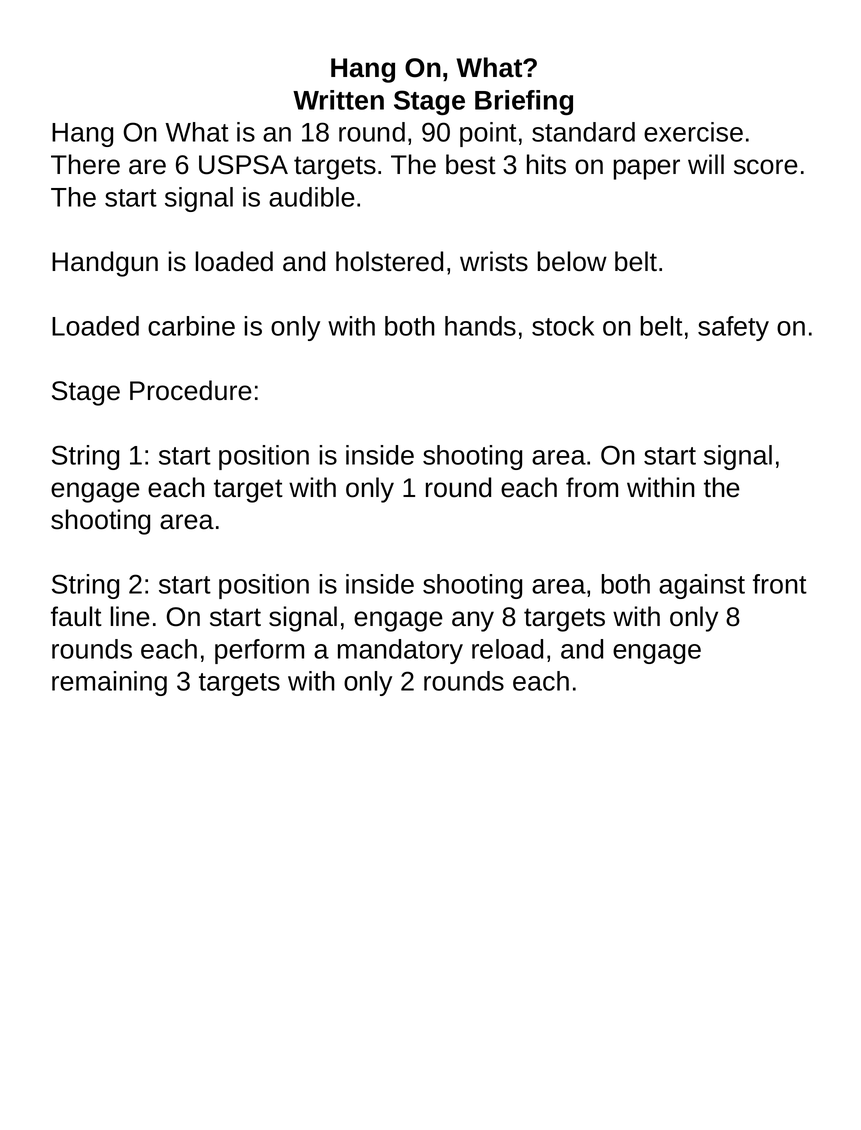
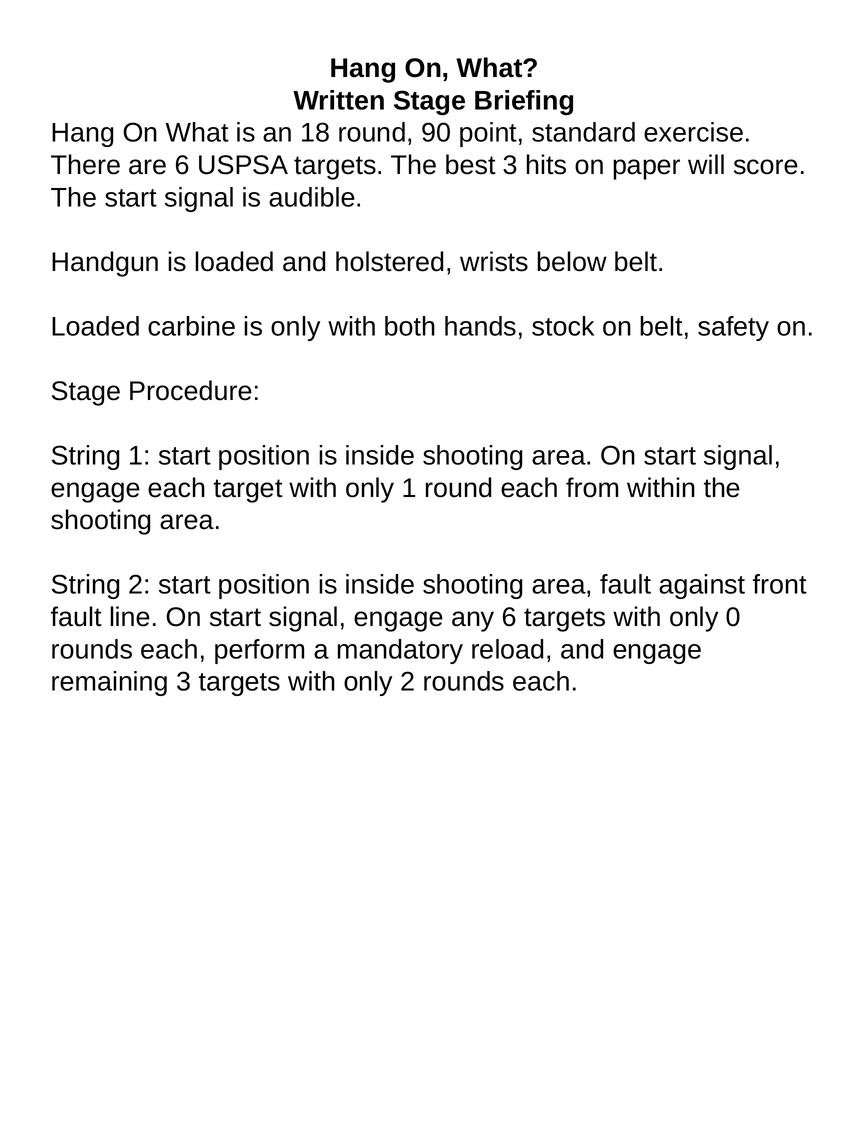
area both: both -> fault
any 8: 8 -> 6
only 8: 8 -> 0
